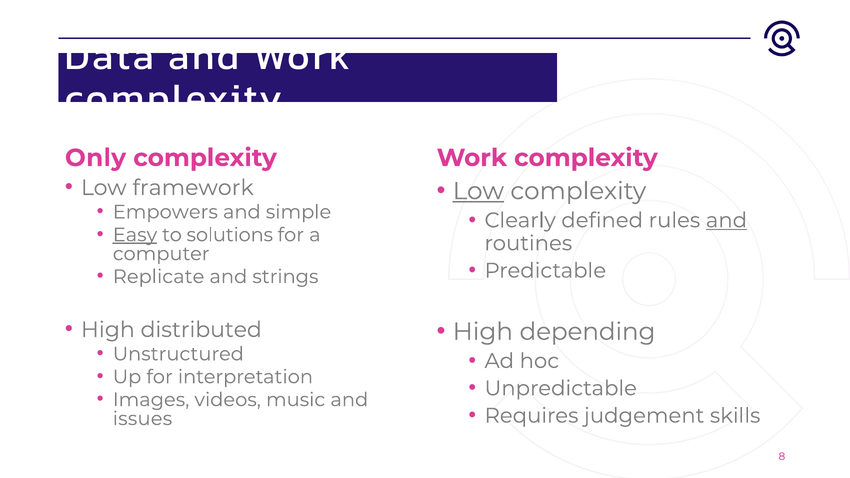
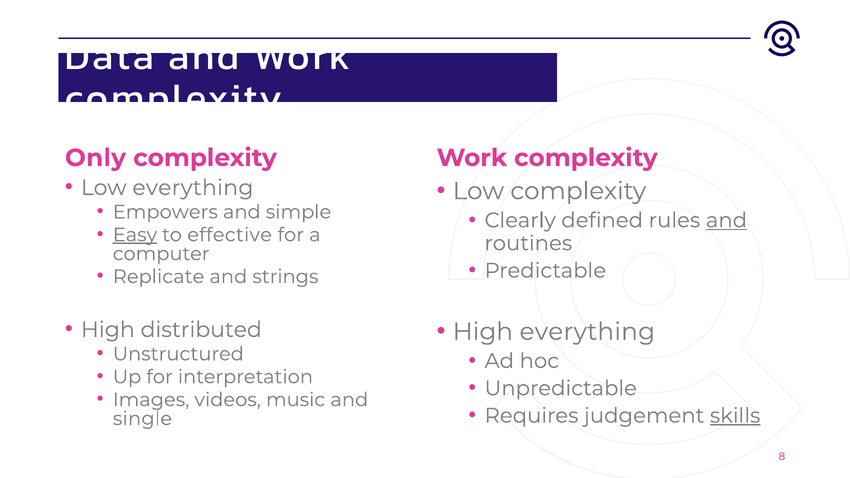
Low framework: framework -> everything
Low at (478, 191) underline: present -> none
solutions: solutions -> effective
High depending: depending -> everything
skills underline: none -> present
issues: issues -> single
